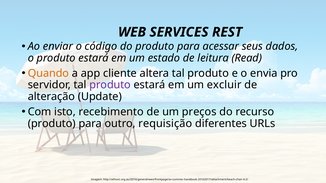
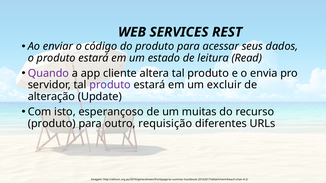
Quando colour: orange -> purple
recebimento: recebimento -> esperançoso
preços: preços -> muitas
